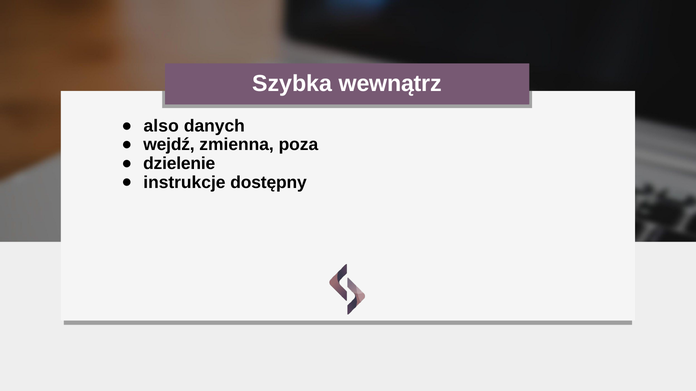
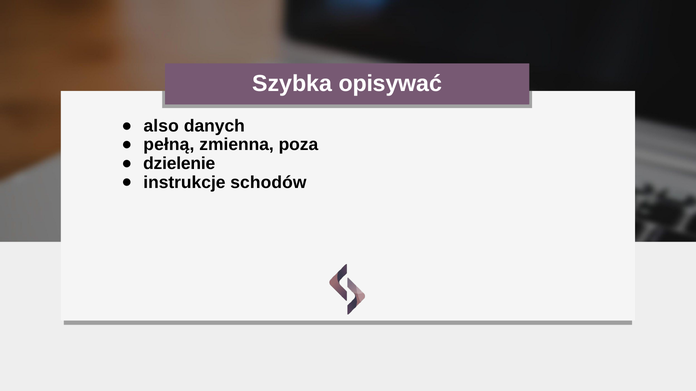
wewnątrz: wewnątrz -> opisywać
wejdź: wejdź -> pełną
dostępny: dostępny -> schodów
